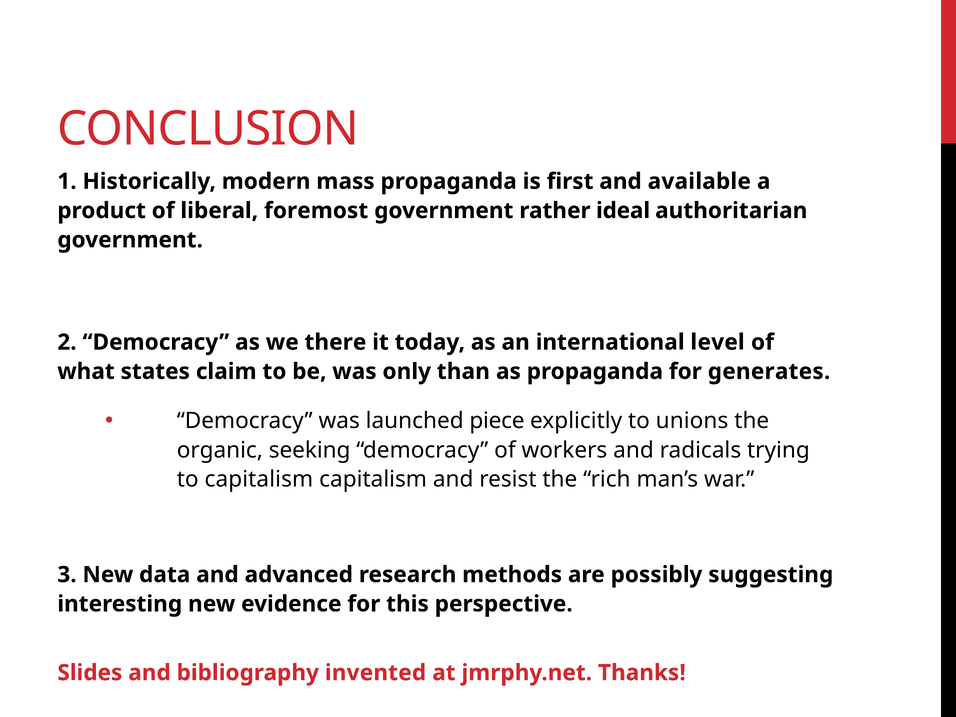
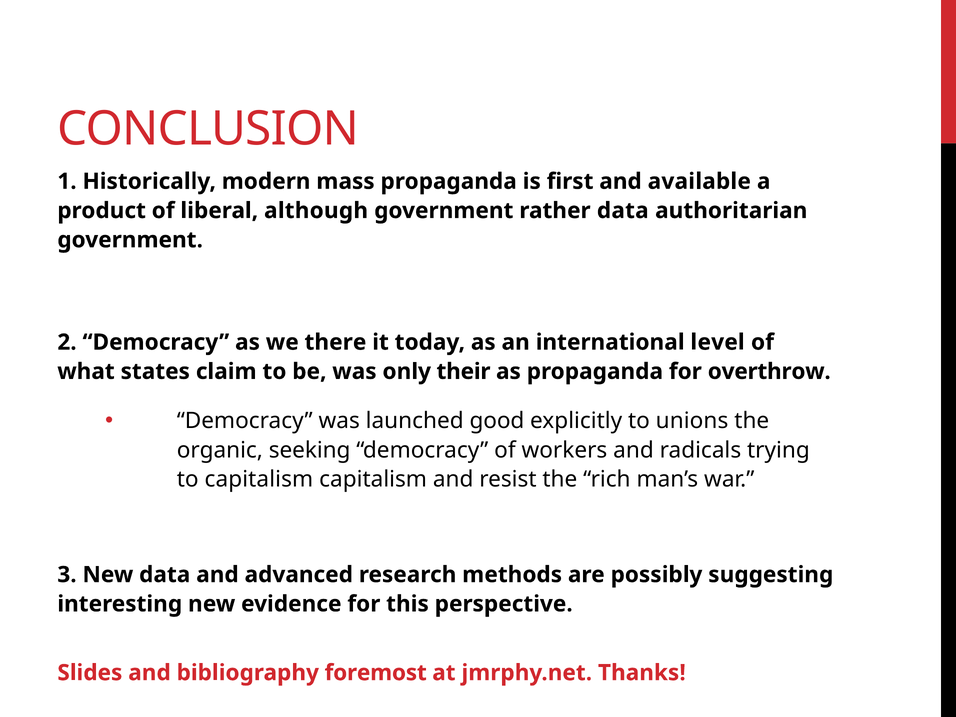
foremost: foremost -> although
rather ideal: ideal -> data
than: than -> their
generates: generates -> overthrow
piece: piece -> good
invented: invented -> foremost
